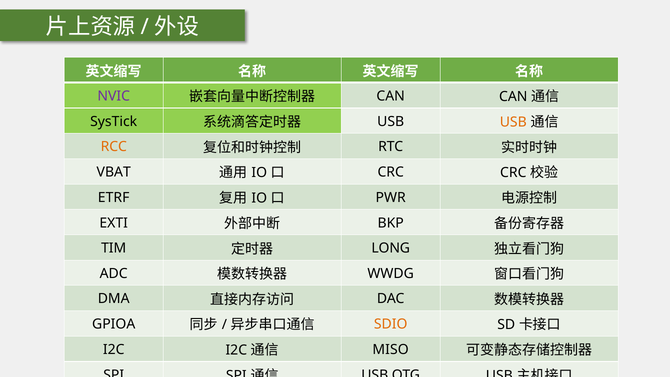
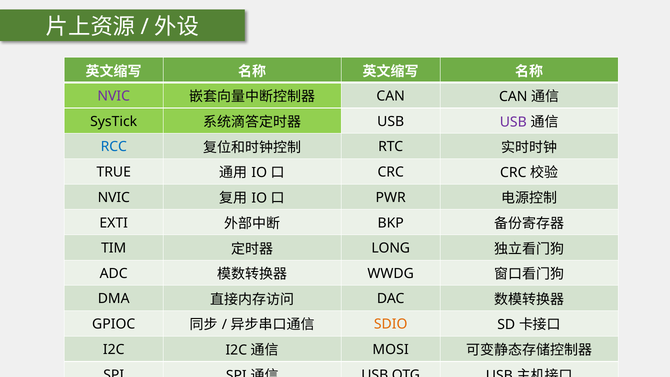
USB at (513, 122) colour: orange -> purple
RCC colour: orange -> blue
VBAT: VBAT -> TRUE
ETRF at (114, 198): ETRF -> NVIC
GPIOA: GPIOA -> GPIOC
MISO: MISO -> MOSI
